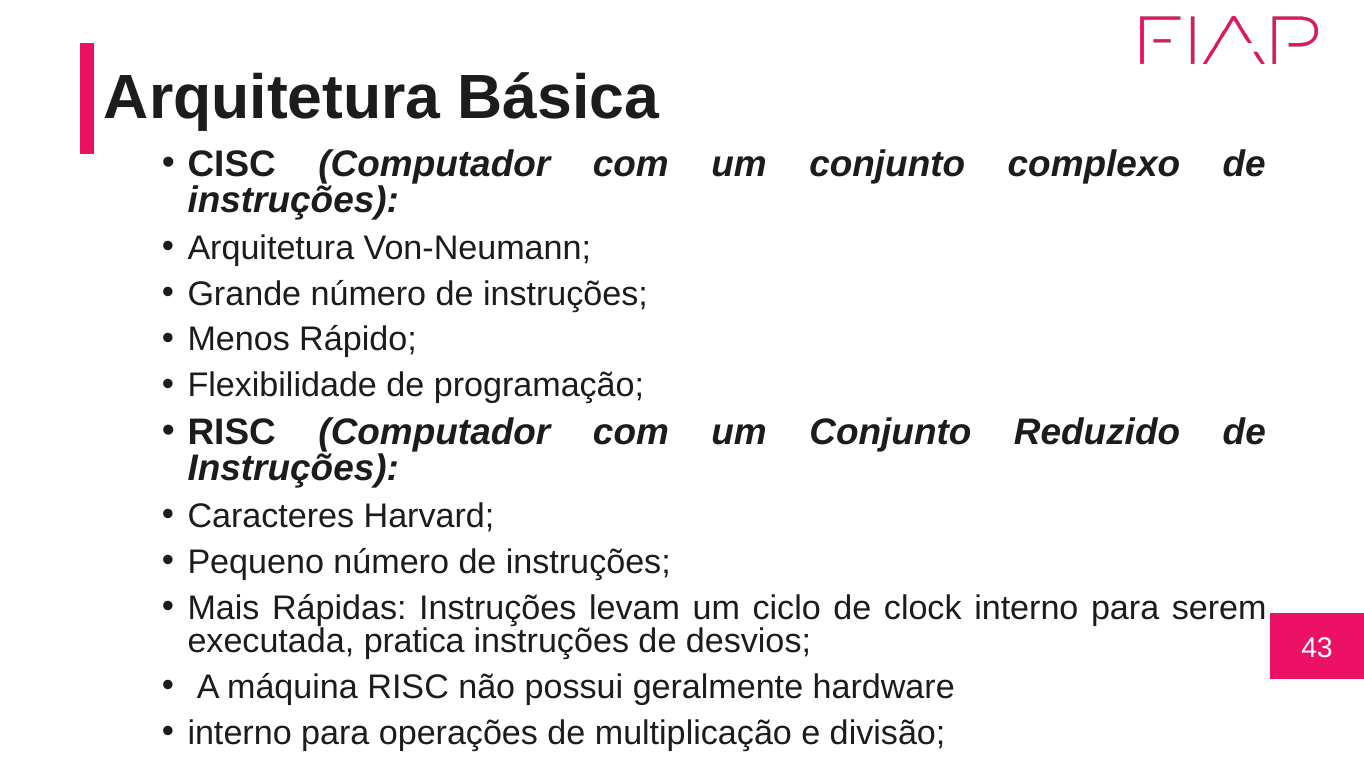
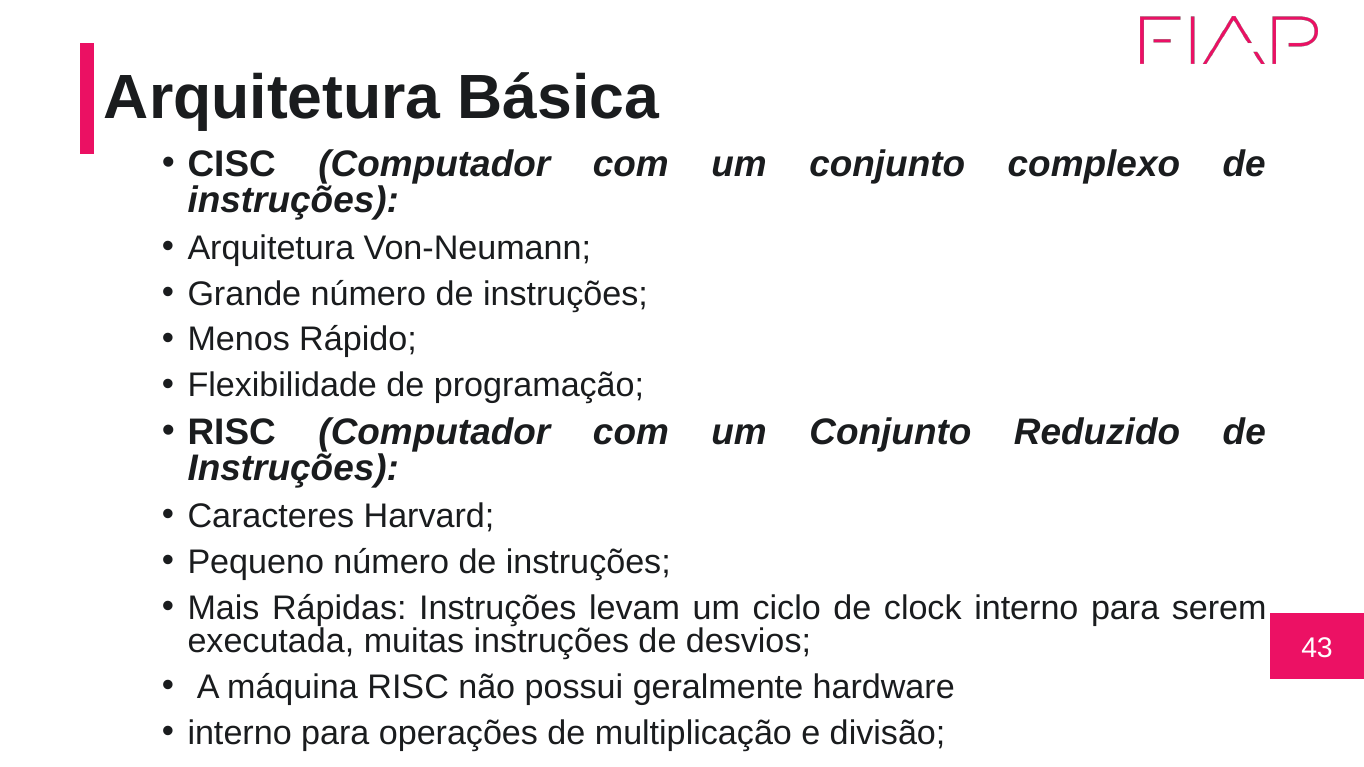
pratica: pratica -> muitas
